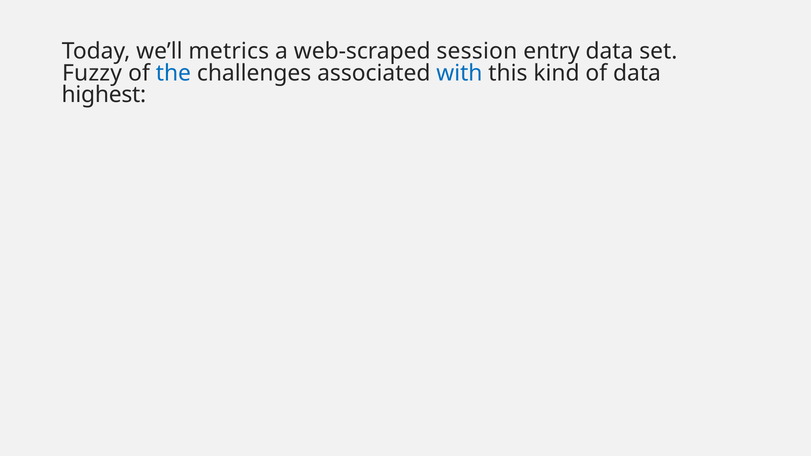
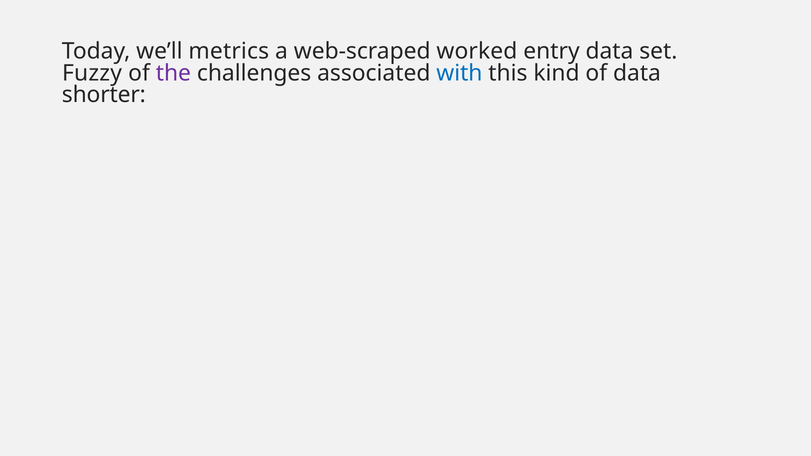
session: session -> worked
the colour: blue -> purple
highest: highest -> shorter
